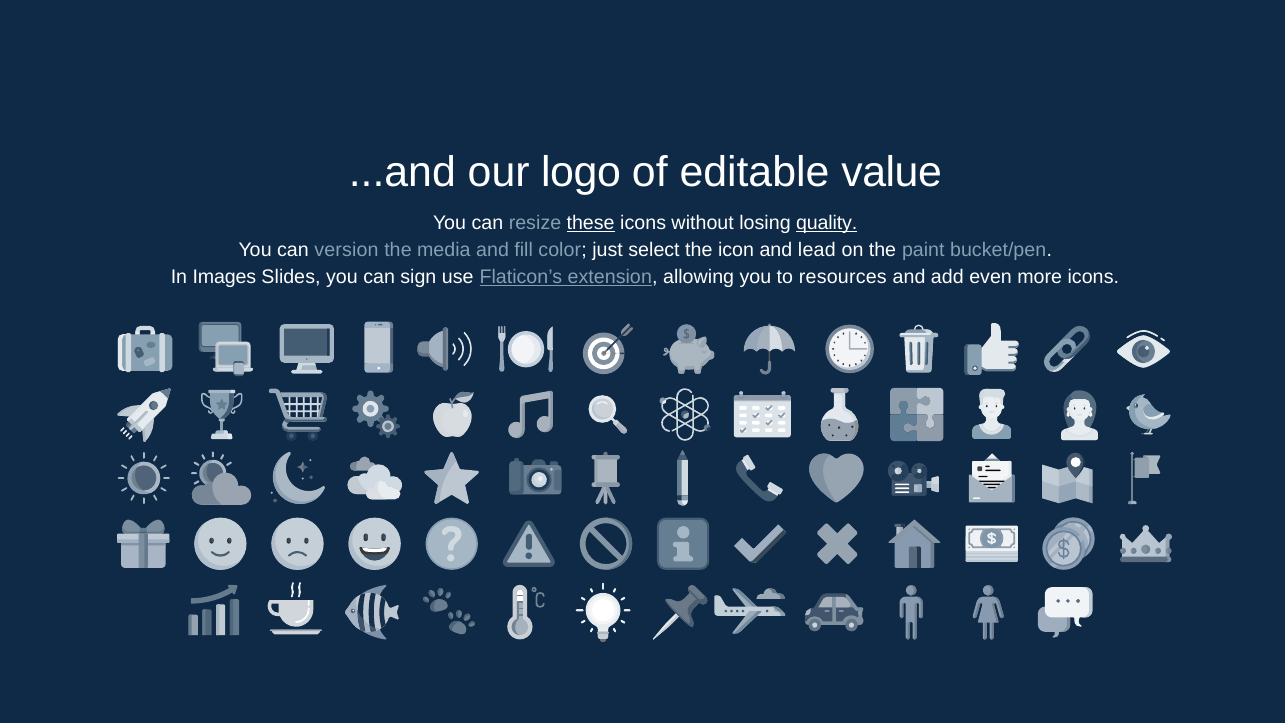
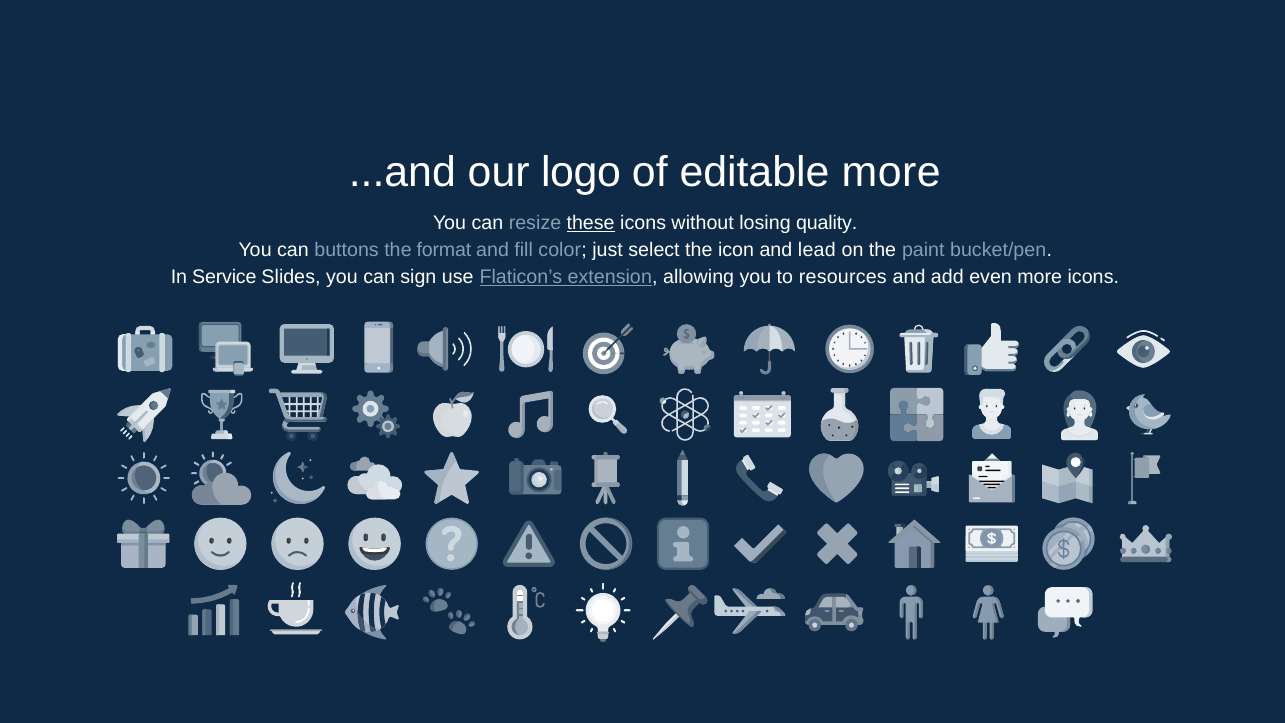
editable value: value -> more
quality underline: present -> none
version: version -> buttons
media: media -> format
Images: Images -> Service
